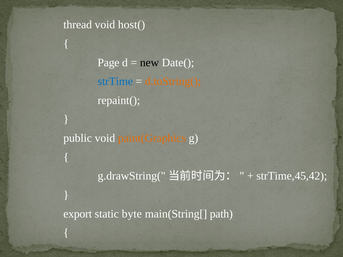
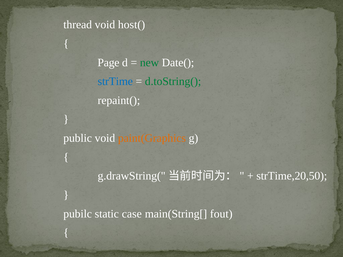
new colour: black -> green
d.toString( colour: orange -> green
strTime,45,42: strTime,45,42 -> strTime,20,50
export: export -> pubilc
byte: byte -> case
path: path -> fout
